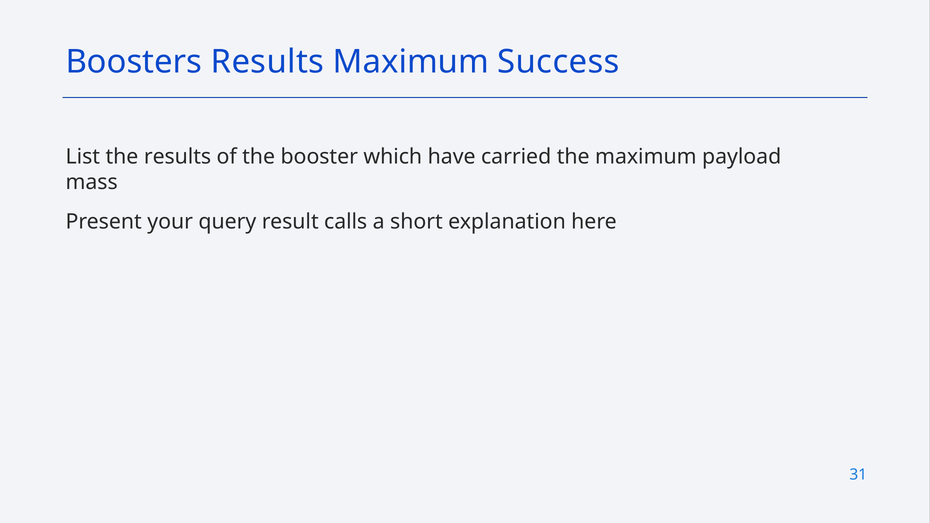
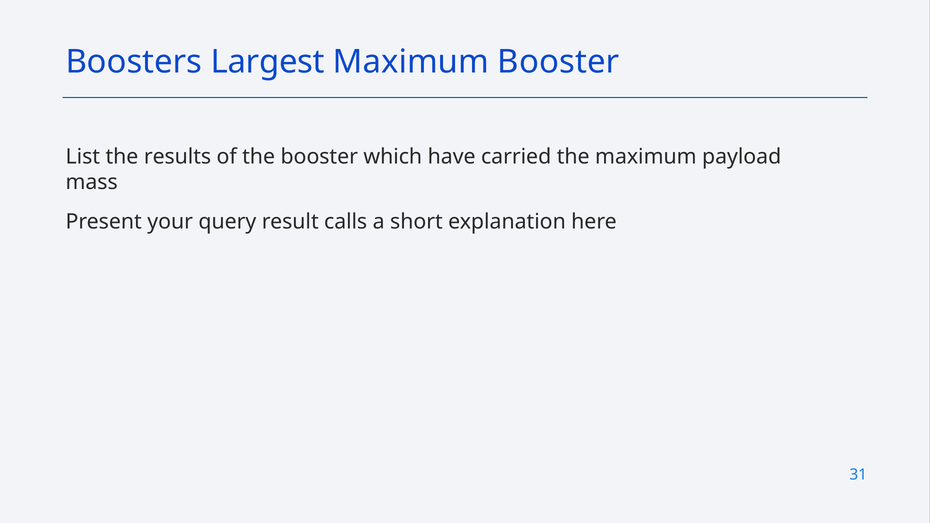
Boosters Results: Results -> Largest
Maximum Success: Success -> Booster
